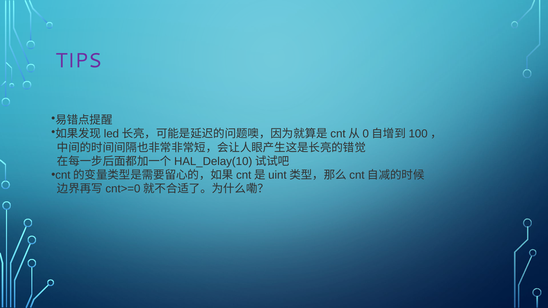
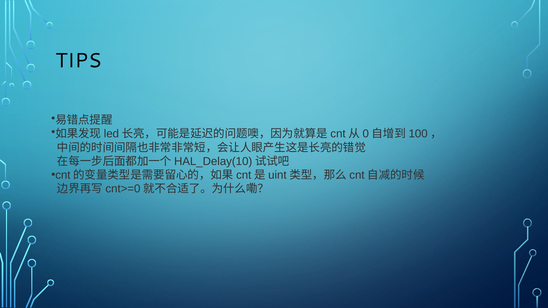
TIPS colour: purple -> black
